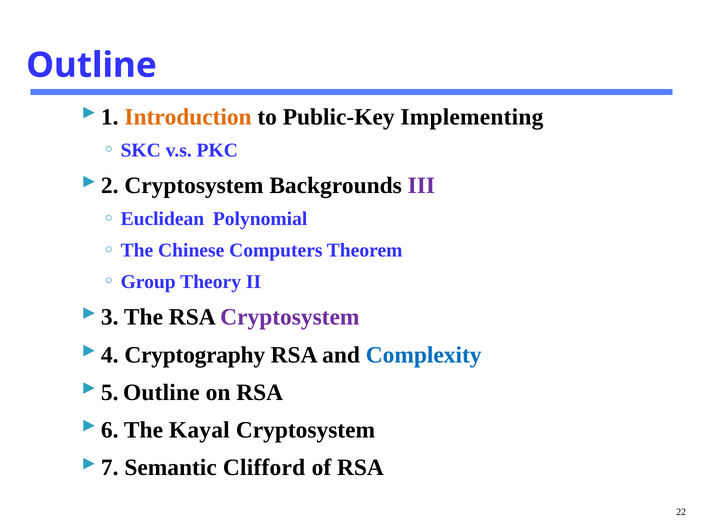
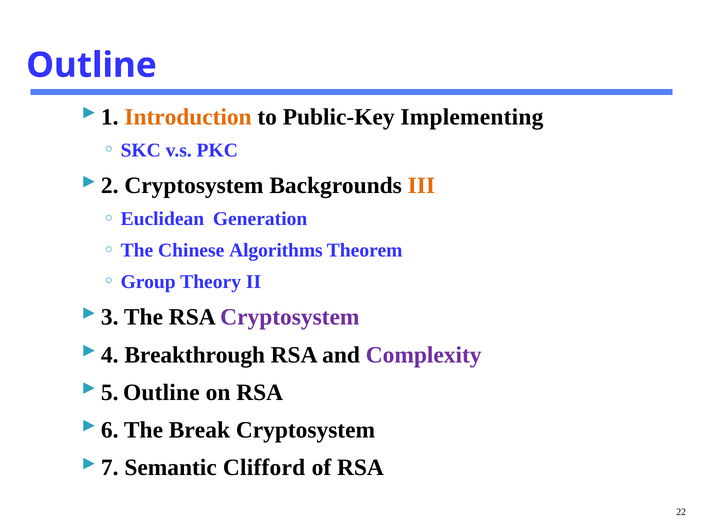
III colour: purple -> orange
Polynomial: Polynomial -> Generation
Computers: Computers -> Algorithms
Cryptography: Cryptography -> Breakthrough
Complexity colour: blue -> purple
Kayal: Kayal -> Break
